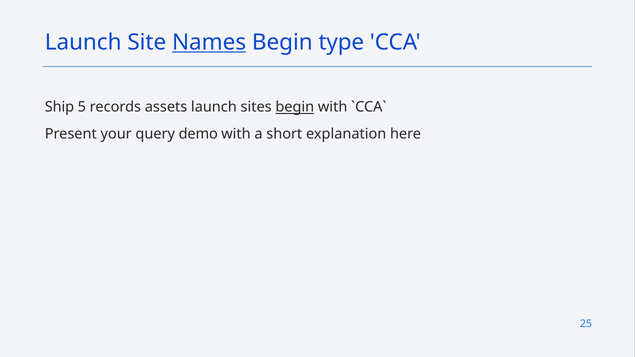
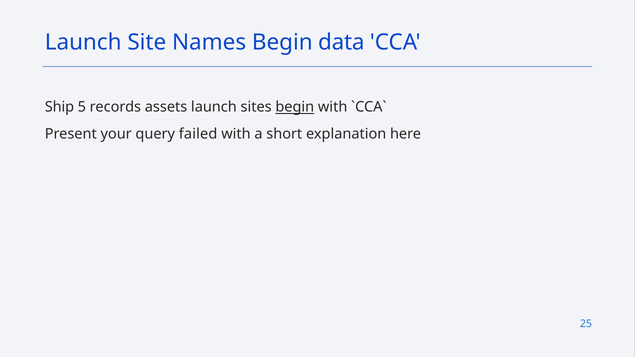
Names underline: present -> none
type: type -> data
demo: demo -> failed
